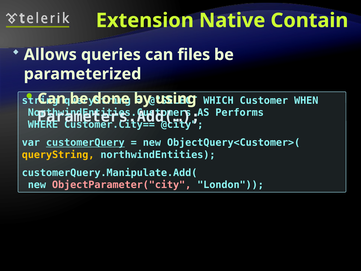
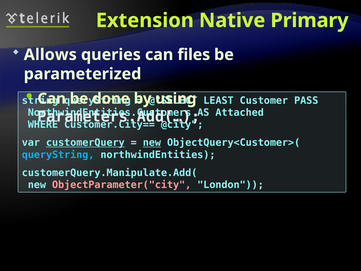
Contain: Contain -> Primary
WHICH: WHICH -> LEAST
WHEN: WHEN -> PASS
Performs: Performs -> Attached
new at (152, 143) underline: none -> present
queryString at (58, 155) colour: yellow -> light blue
